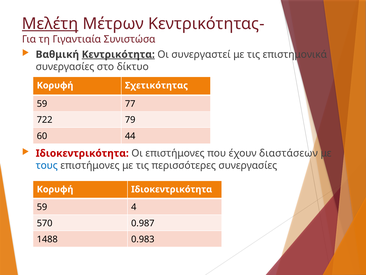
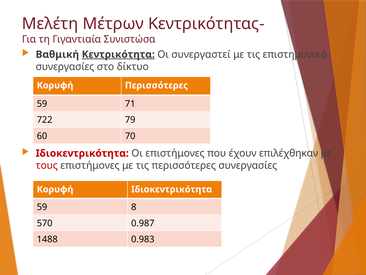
Μελέτη underline: present -> none
Κορυφή Σχετικότητας: Σχετικότητας -> Περισσότερες
77: 77 -> 71
44: 44 -> 70
διαστάσεων: διαστάσεων -> επιλέχθηκαν
τους colour: blue -> red
4: 4 -> 8
